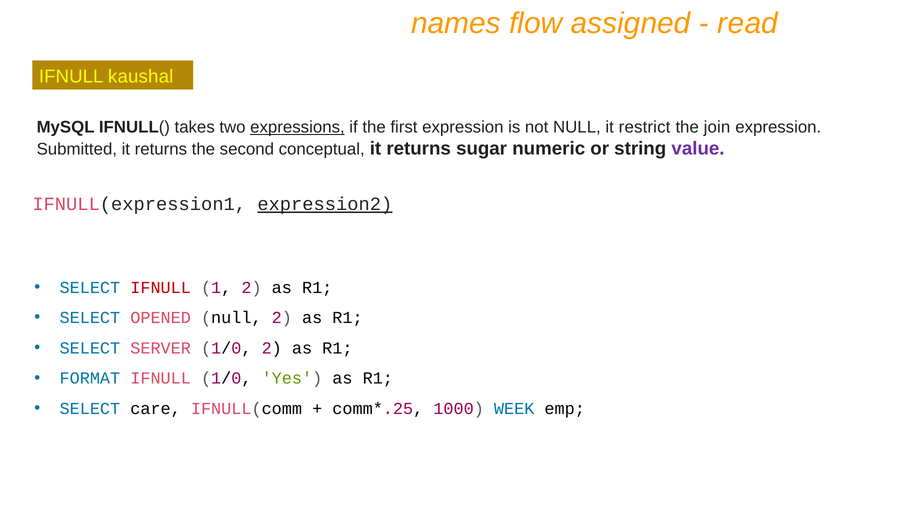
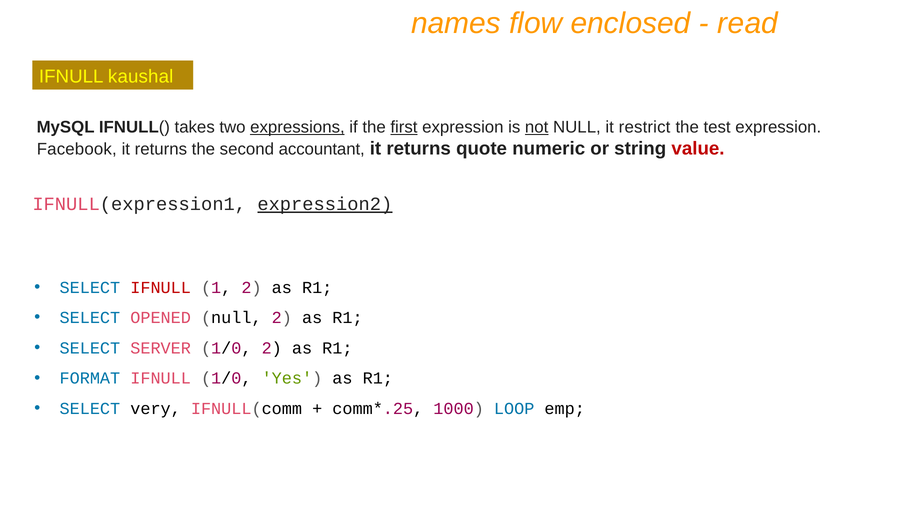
assigned: assigned -> enclosed
first underline: none -> present
not underline: none -> present
join: join -> test
Submitted: Submitted -> Facebook
conceptual: conceptual -> accountant
sugar: sugar -> quote
value colour: purple -> red
care: care -> very
WEEK: WEEK -> LOOP
